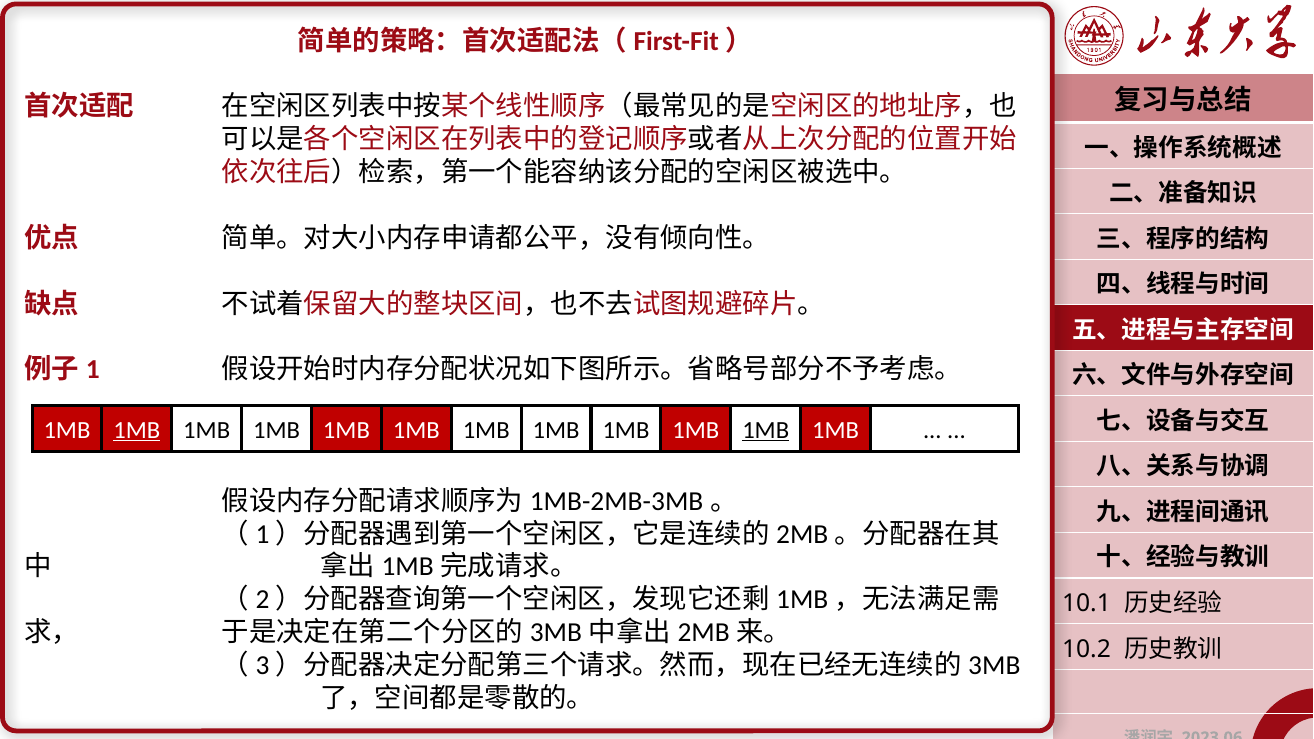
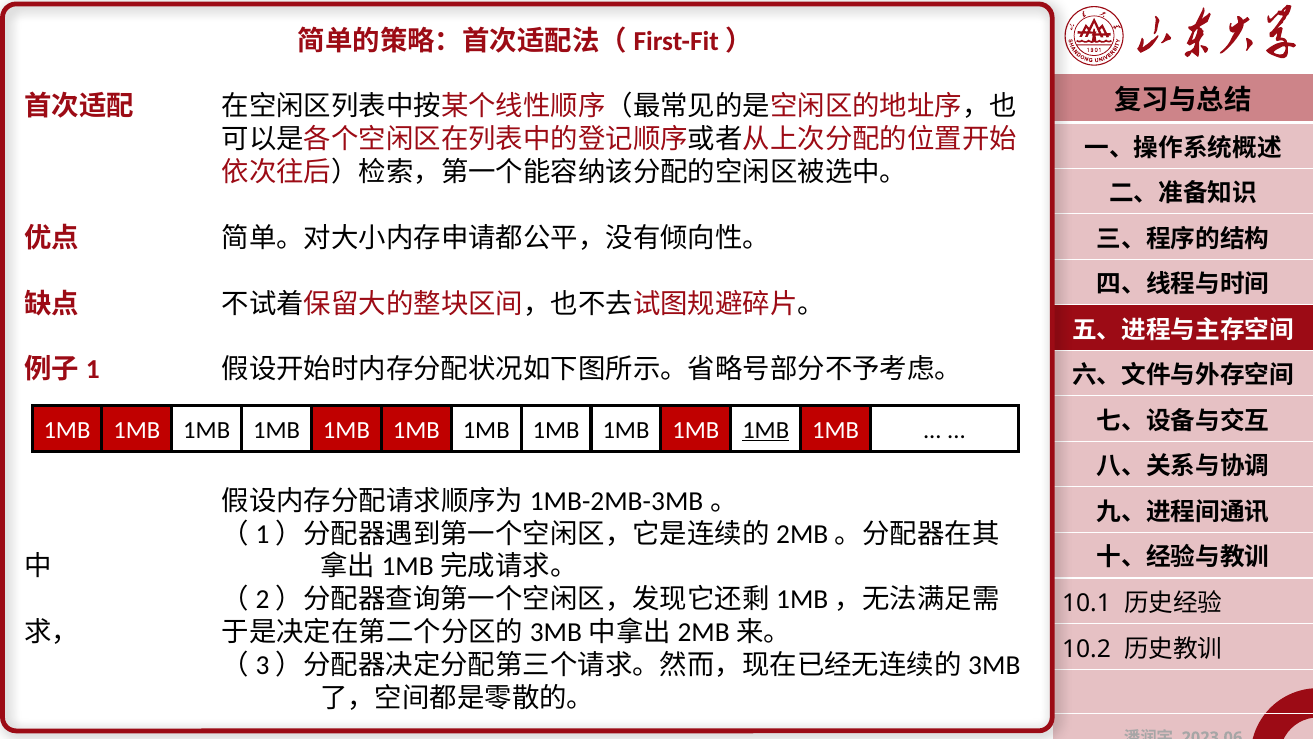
1MB at (137, 430) underline: present -> none
